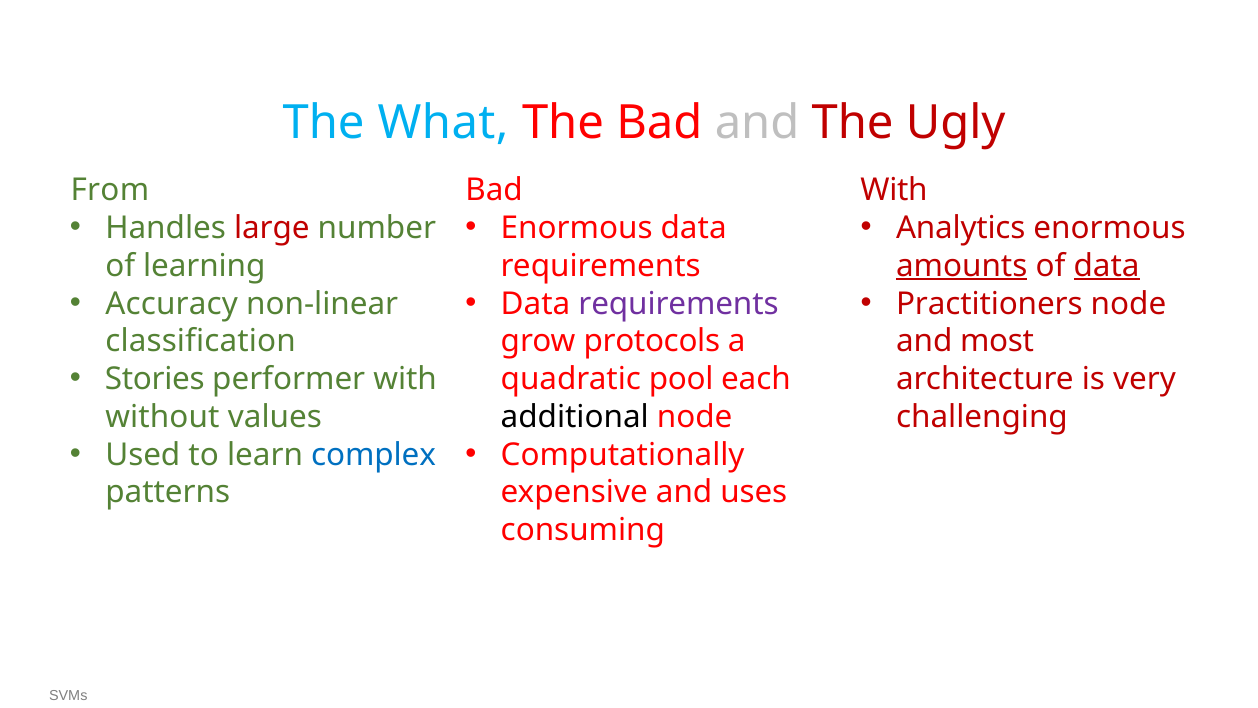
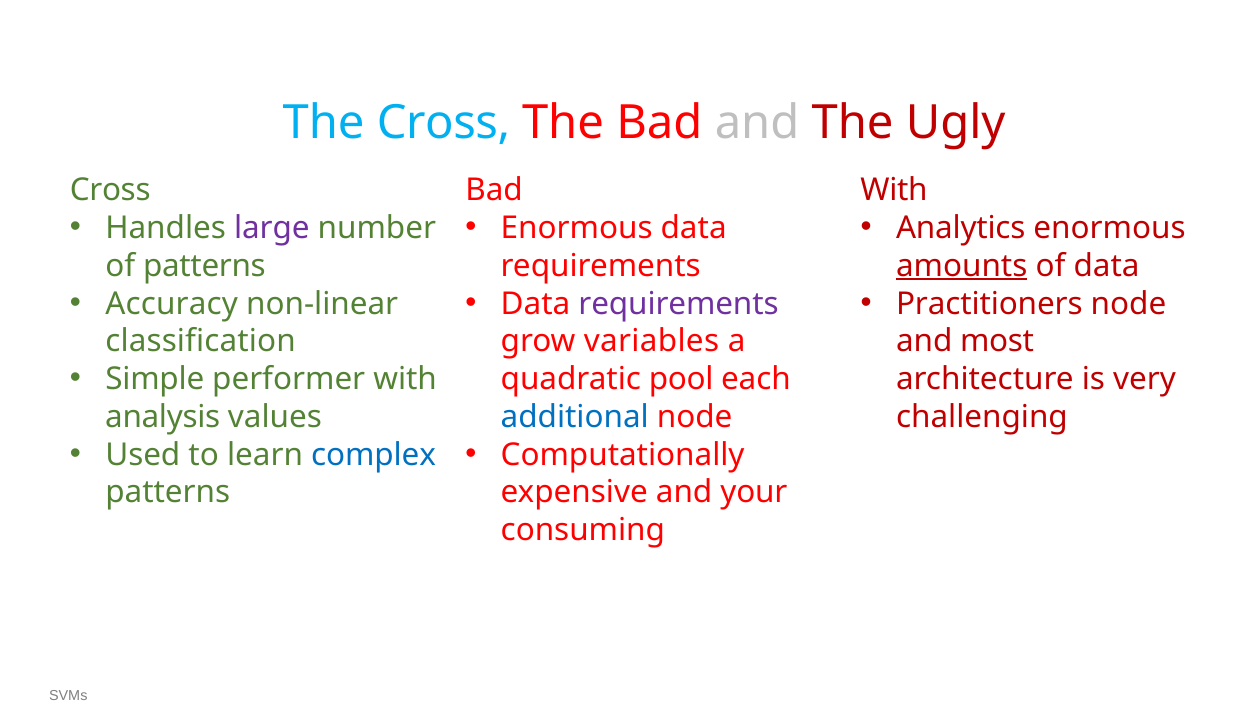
The What: What -> Cross
From at (110, 190): From -> Cross
large colour: red -> purple
of learning: learning -> patterns
data at (1107, 266) underline: present -> none
protocols: protocols -> variables
Stories: Stories -> Simple
without: without -> analysis
additional colour: black -> blue
uses: uses -> your
